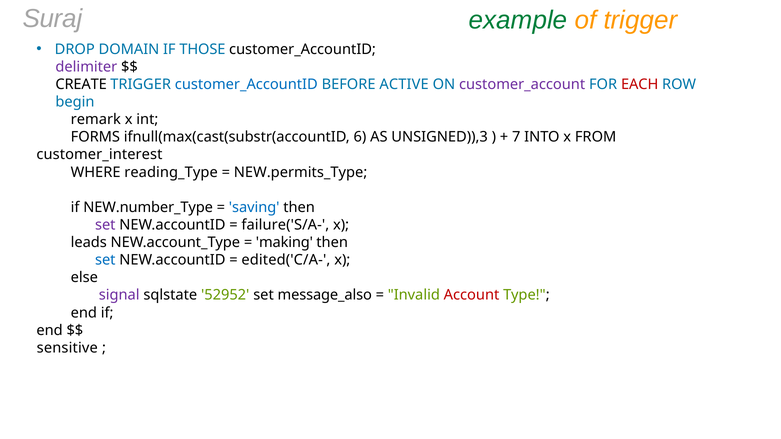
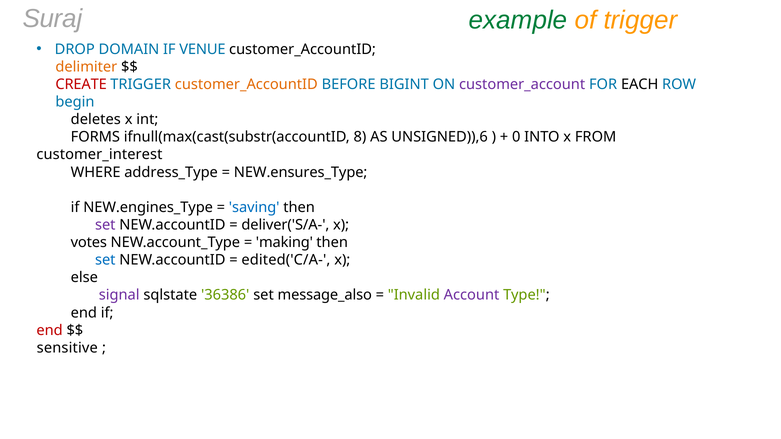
THOSE: THOSE -> VENUE
delimiter colour: purple -> orange
CREATE colour: black -> red
customer_AccountID at (246, 84) colour: blue -> orange
ACTIVE: ACTIVE -> BIGINT
EACH colour: red -> black
remark: remark -> deletes
6: 6 -> 8
UNSIGNED)),3: UNSIGNED)),3 -> UNSIGNED)),6
7: 7 -> 0
reading_Type: reading_Type -> address_Type
NEW.permits_Type: NEW.permits_Type -> NEW.ensures_Type
NEW.number_Type: NEW.number_Type -> NEW.engines_Type
failure('S/A-: failure('S/A- -> deliver('S/A-
leads: leads -> votes
52952: 52952 -> 36386
Account colour: red -> purple
end at (50, 330) colour: black -> red
